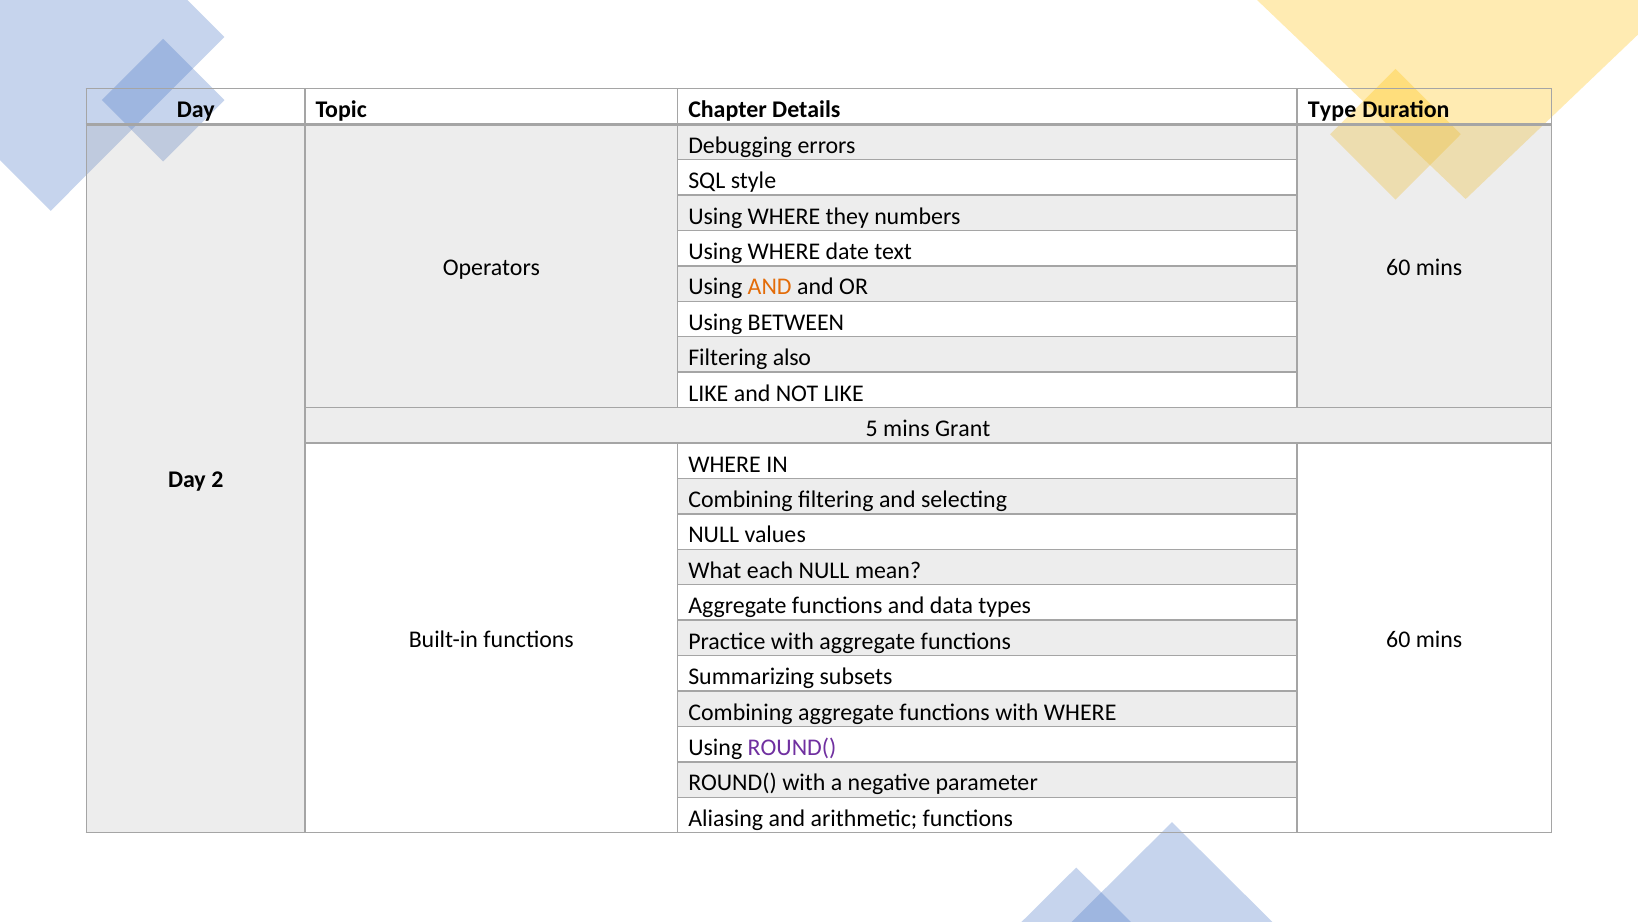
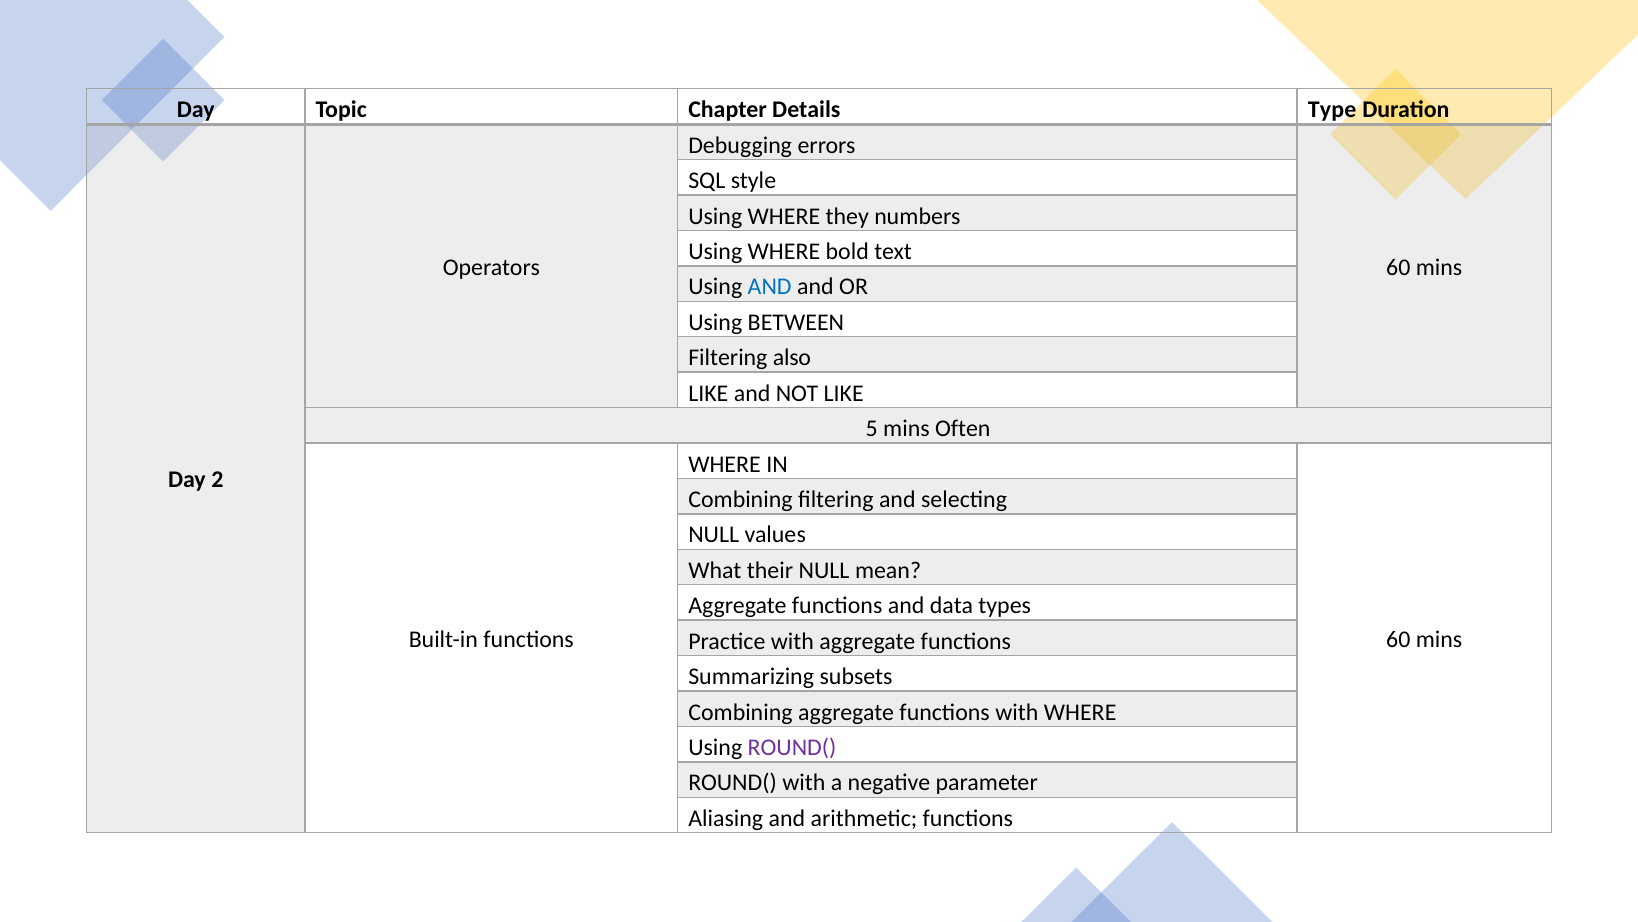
date: date -> bold
AND at (770, 287) colour: orange -> blue
Grant: Grant -> Often
each: each -> their
